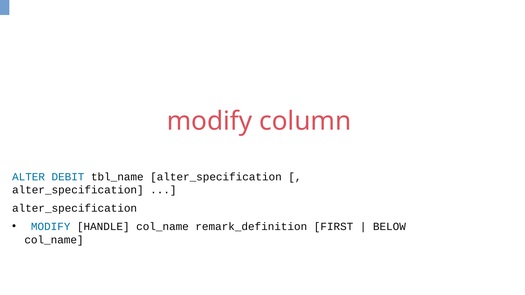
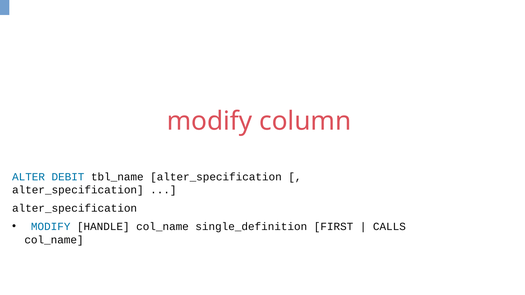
remark_definition: remark_definition -> single_definition
BELOW: BELOW -> CALLS
